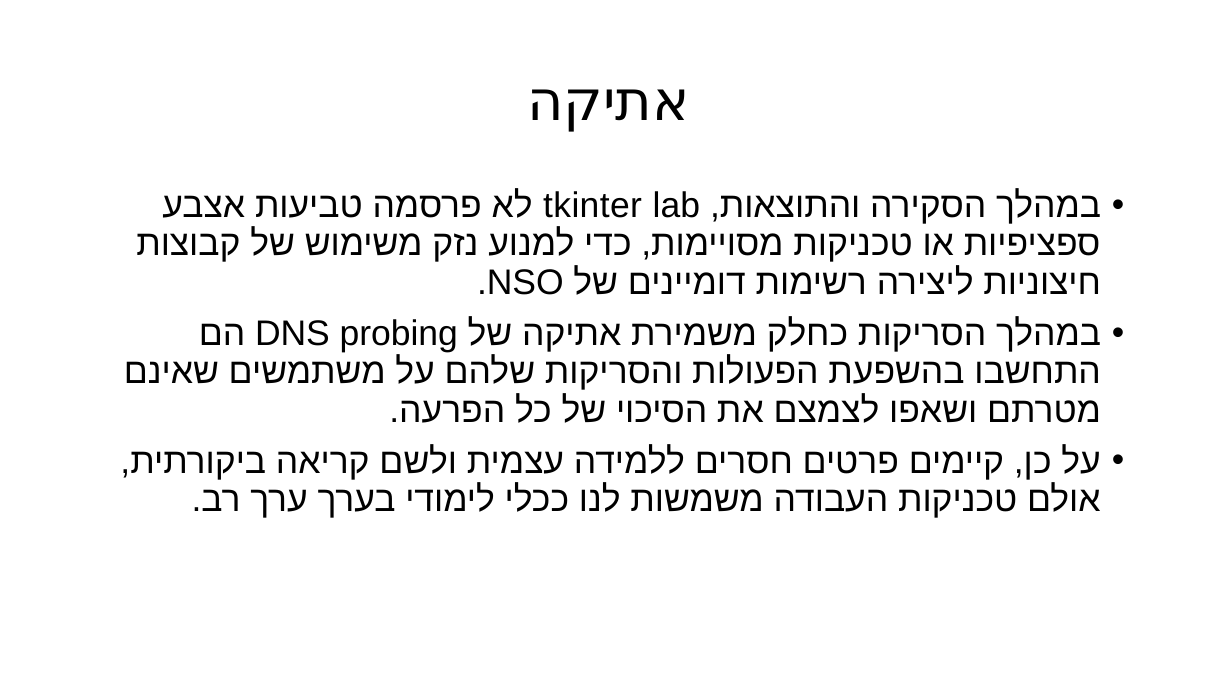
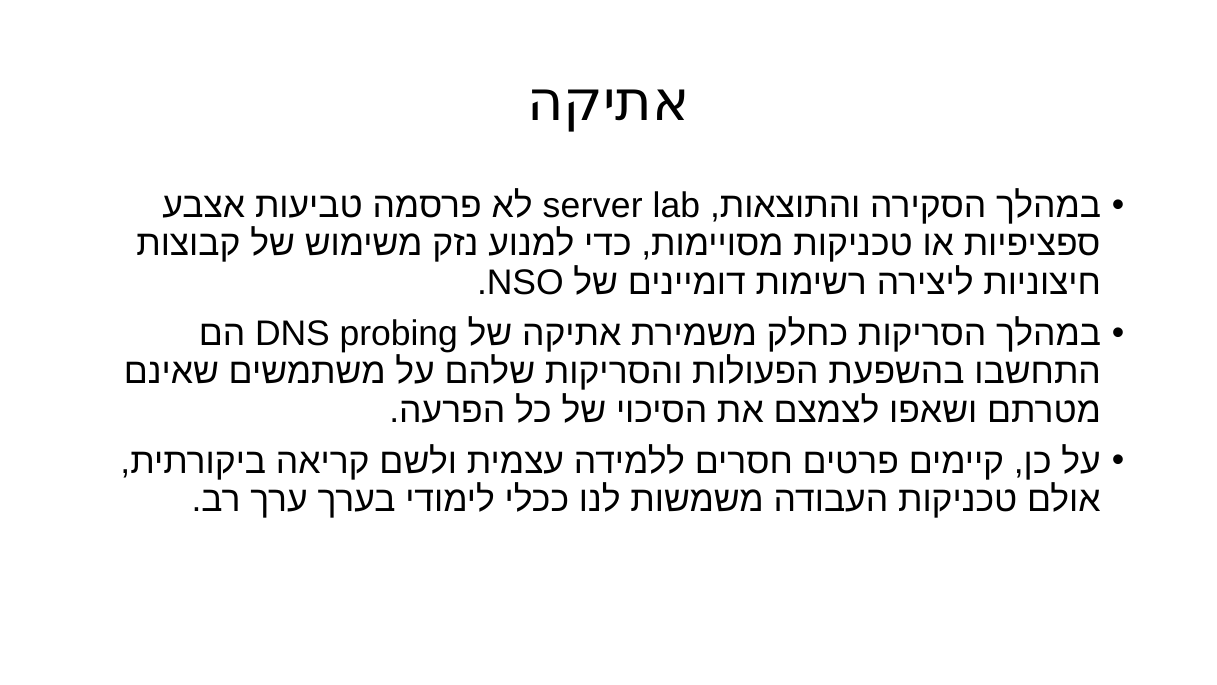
tkinter: tkinter -> server
